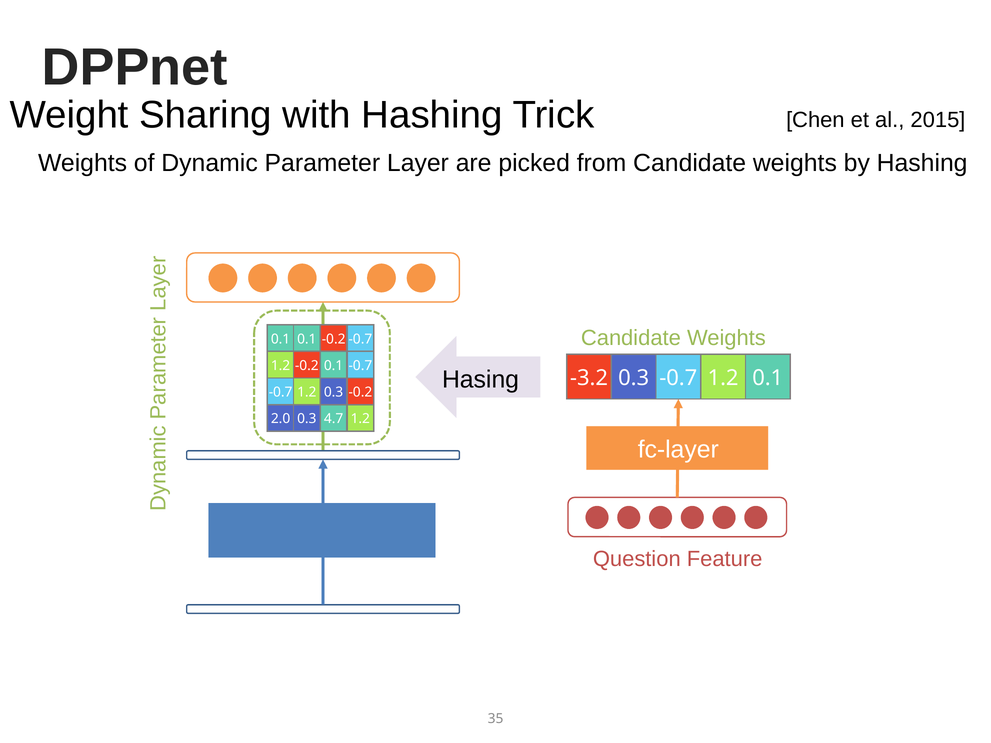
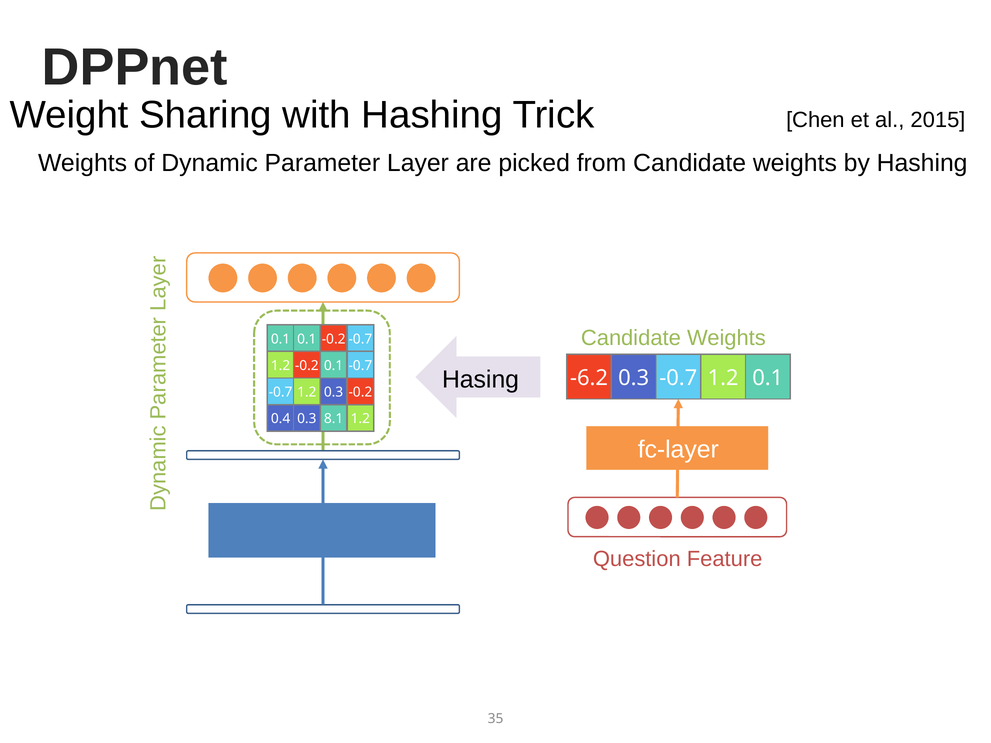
-3.2: -3.2 -> -6.2
2.0: 2.0 -> 0.4
4.7: 4.7 -> 8.1
